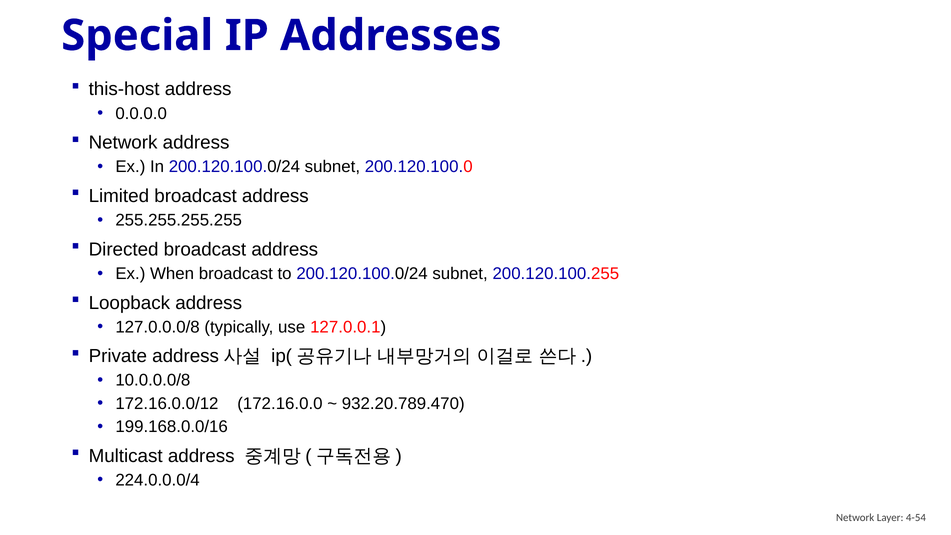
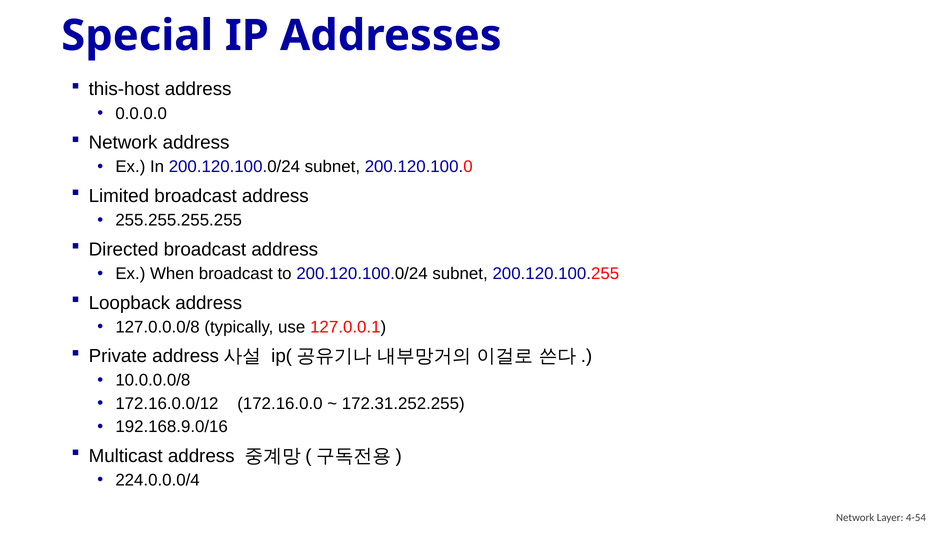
932.20.789.470: 932.20.789.470 -> 172.31.252.255
199.168.0.0/16: 199.168.0.0/16 -> 192.168.9.0/16
